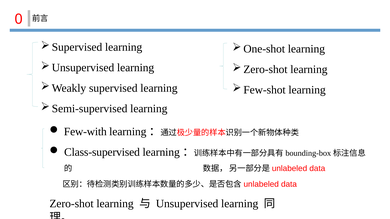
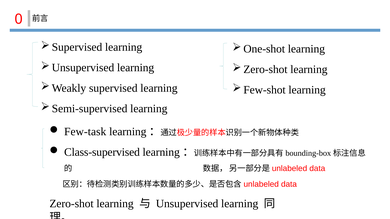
Few-with: Few-with -> Few-task
